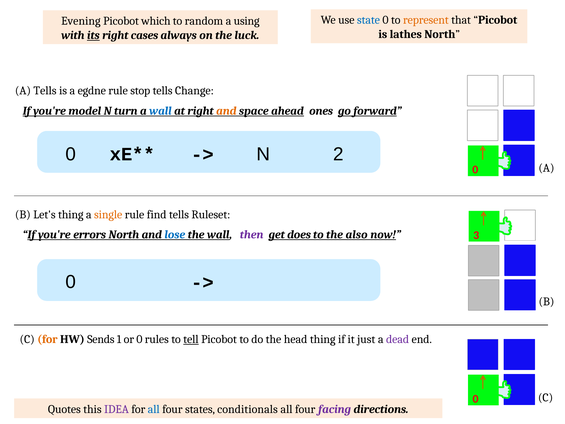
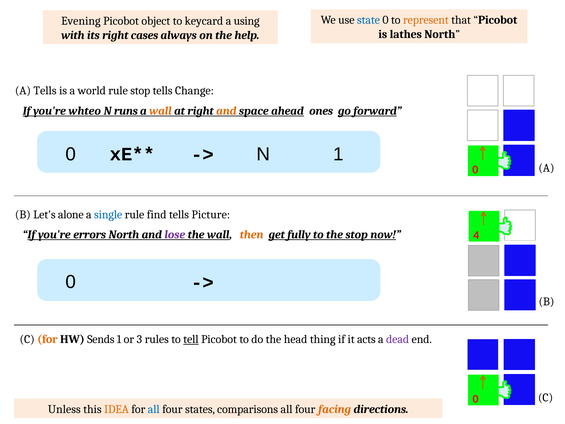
which: which -> object
random: random -> keycard
its underline: present -> none
luck: luck -> help
egdne: egdne -> world
model: model -> whteo
turn: turn -> runs
wall at (160, 111) colour: blue -> orange
2 at (338, 154): 2 -> 1
Let's thing: thing -> alone
single colour: orange -> blue
Ruleset: Ruleset -> Picture
lose colour: blue -> purple
then colour: purple -> orange
does: does -> fully
the also: also -> stop
3: 3 -> 4
or 0: 0 -> 3
just: just -> acts
Quotes: Quotes -> Unless
IDEA colour: purple -> orange
conditionals: conditionals -> comparisons
facing colour: purple -> orange
